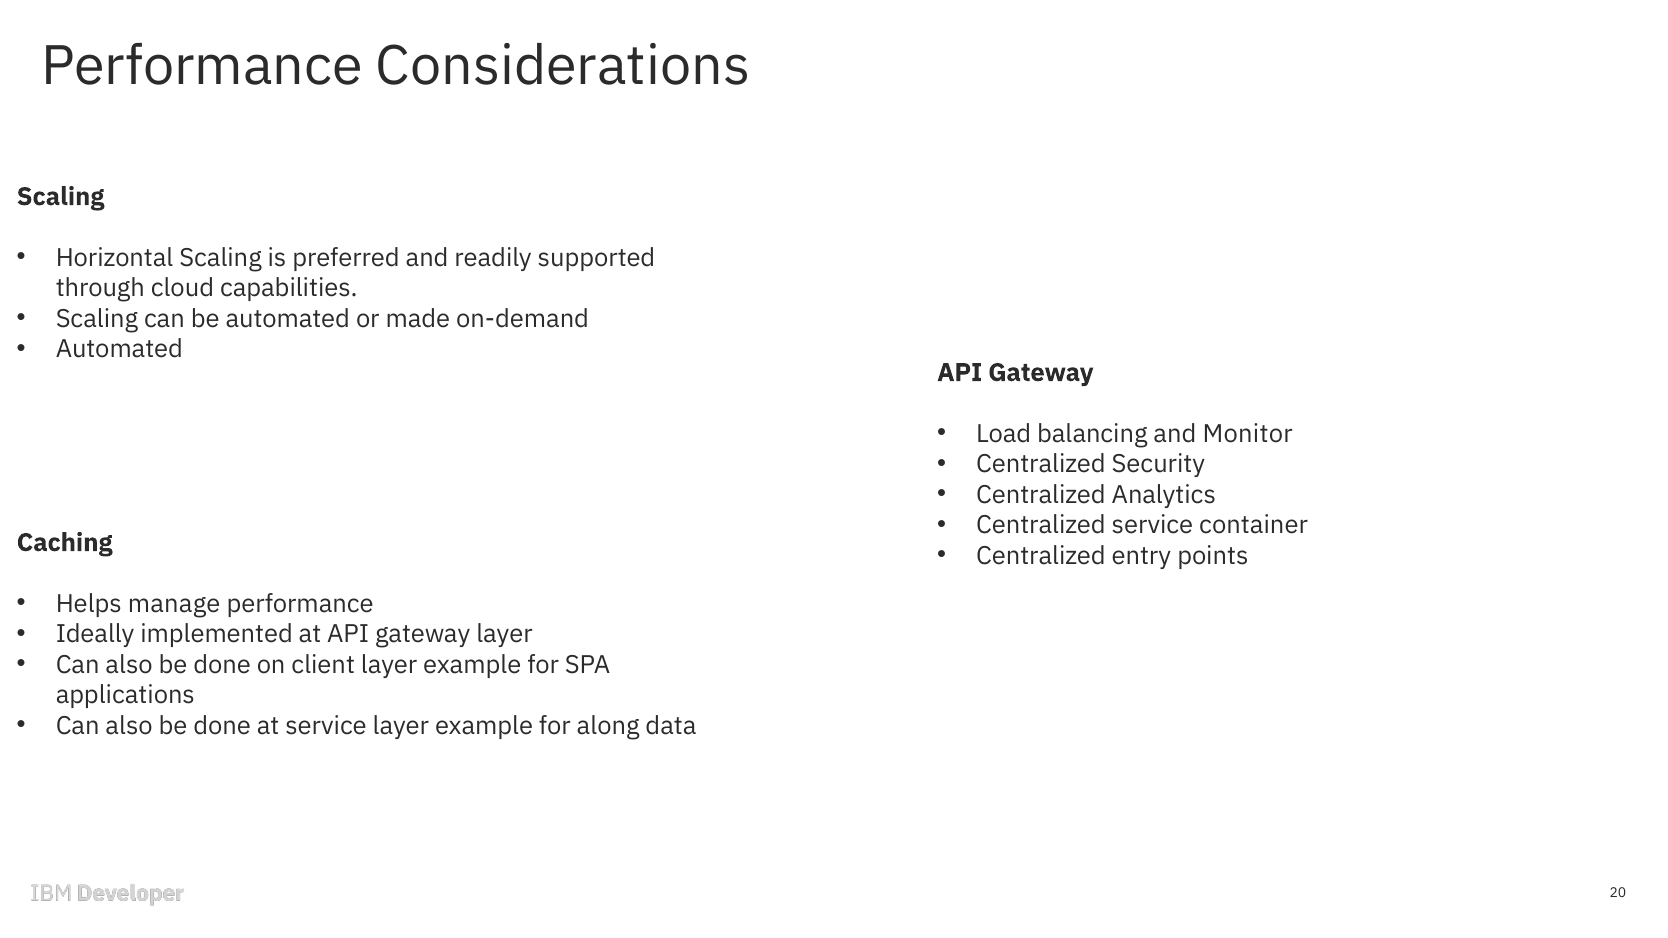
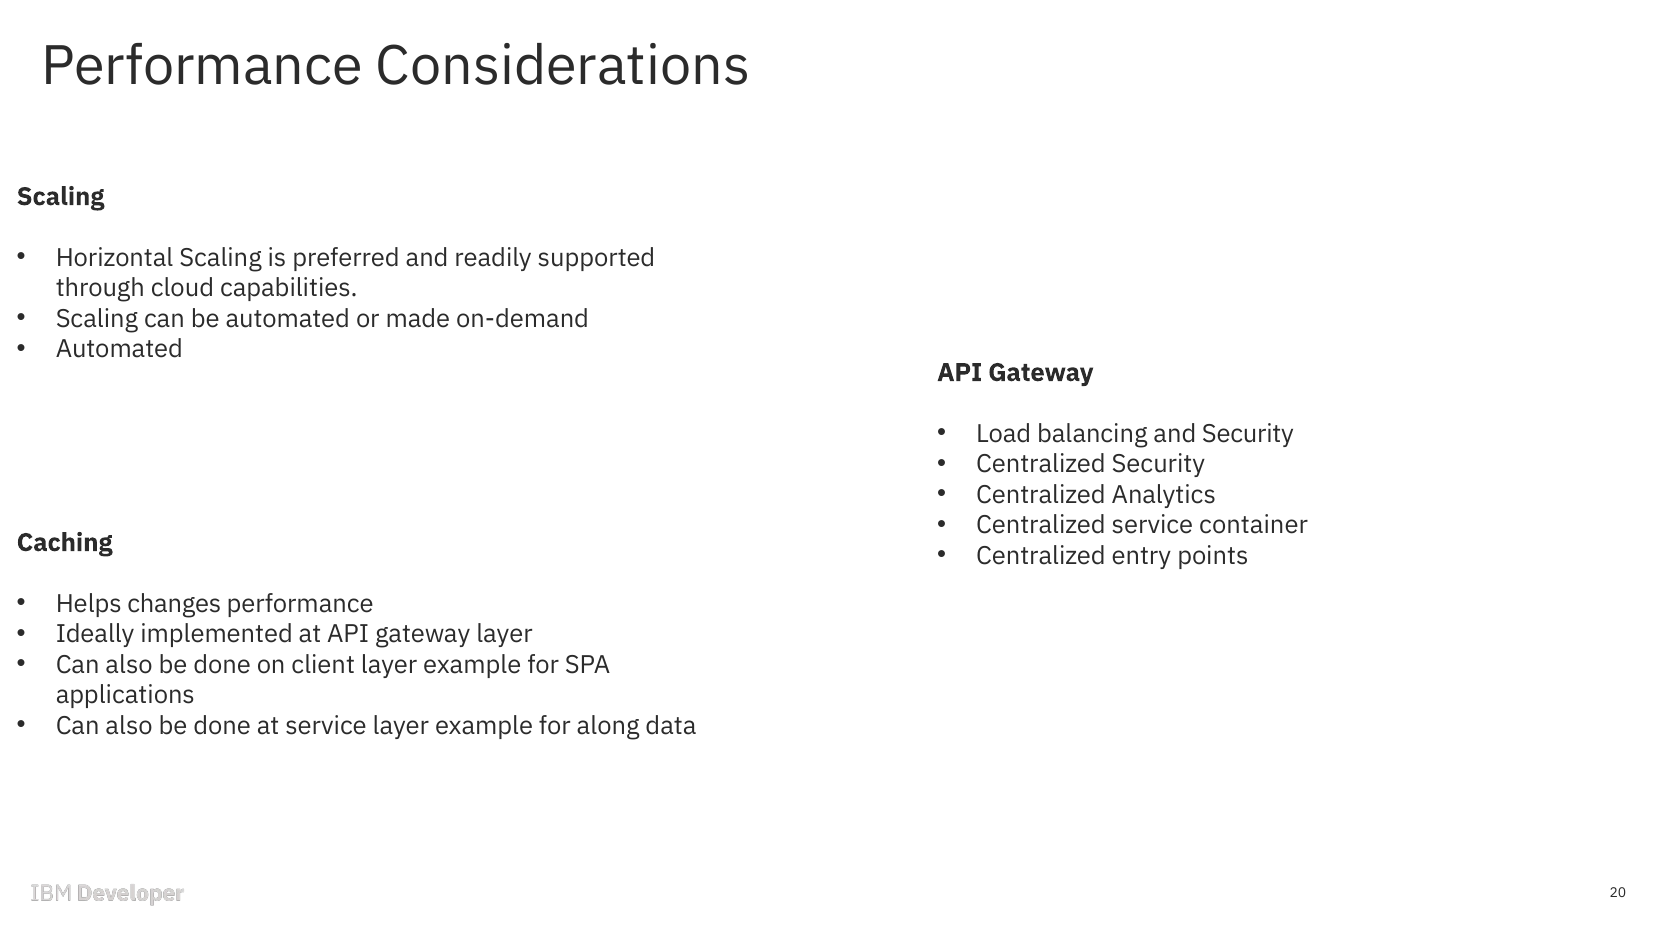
and Monitor: Monitor -> Security
manage: manage -> changes
